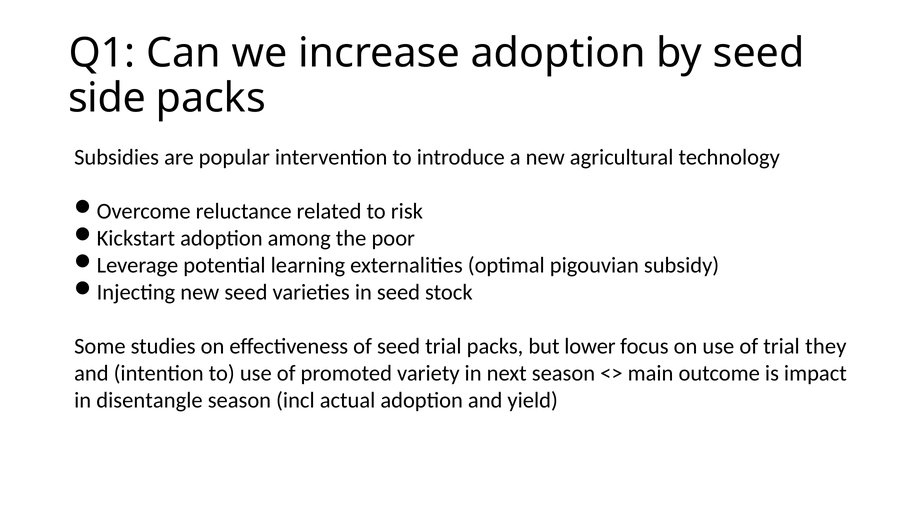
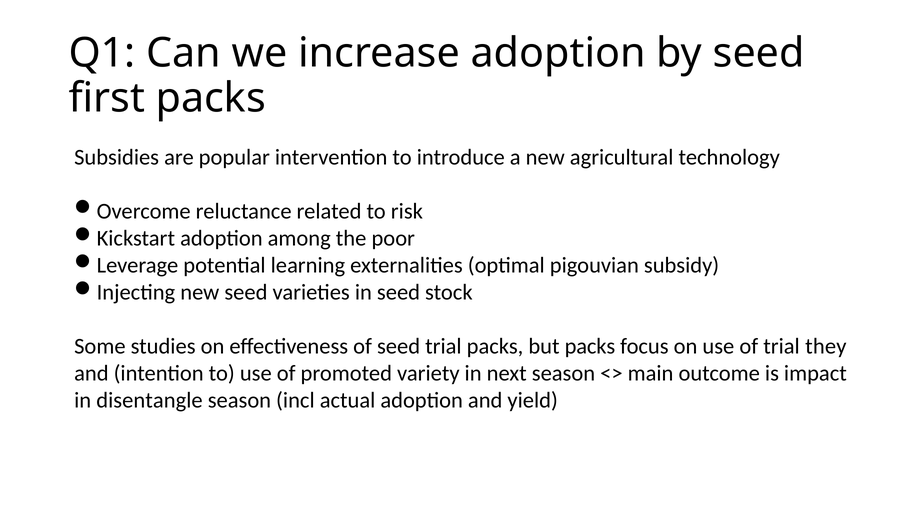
side: side -> first
but lower: lower -> packs
